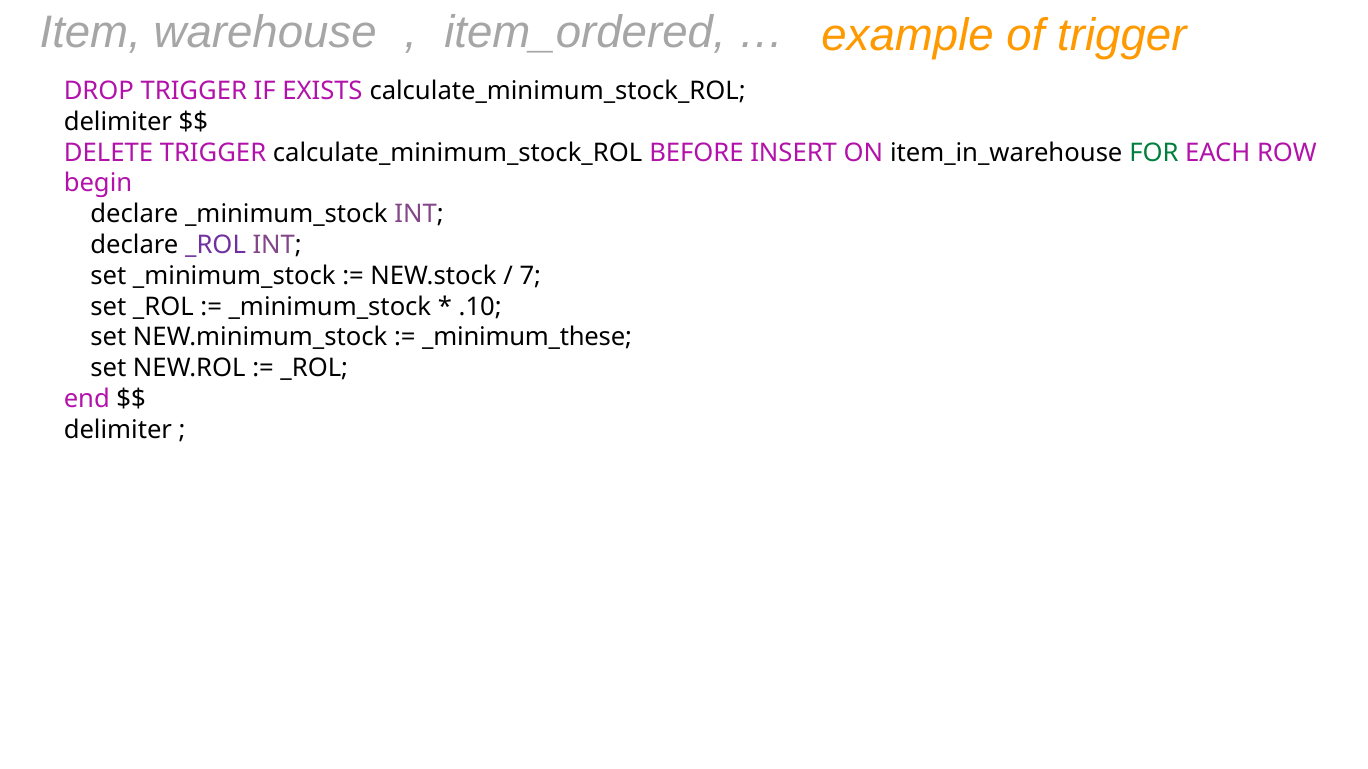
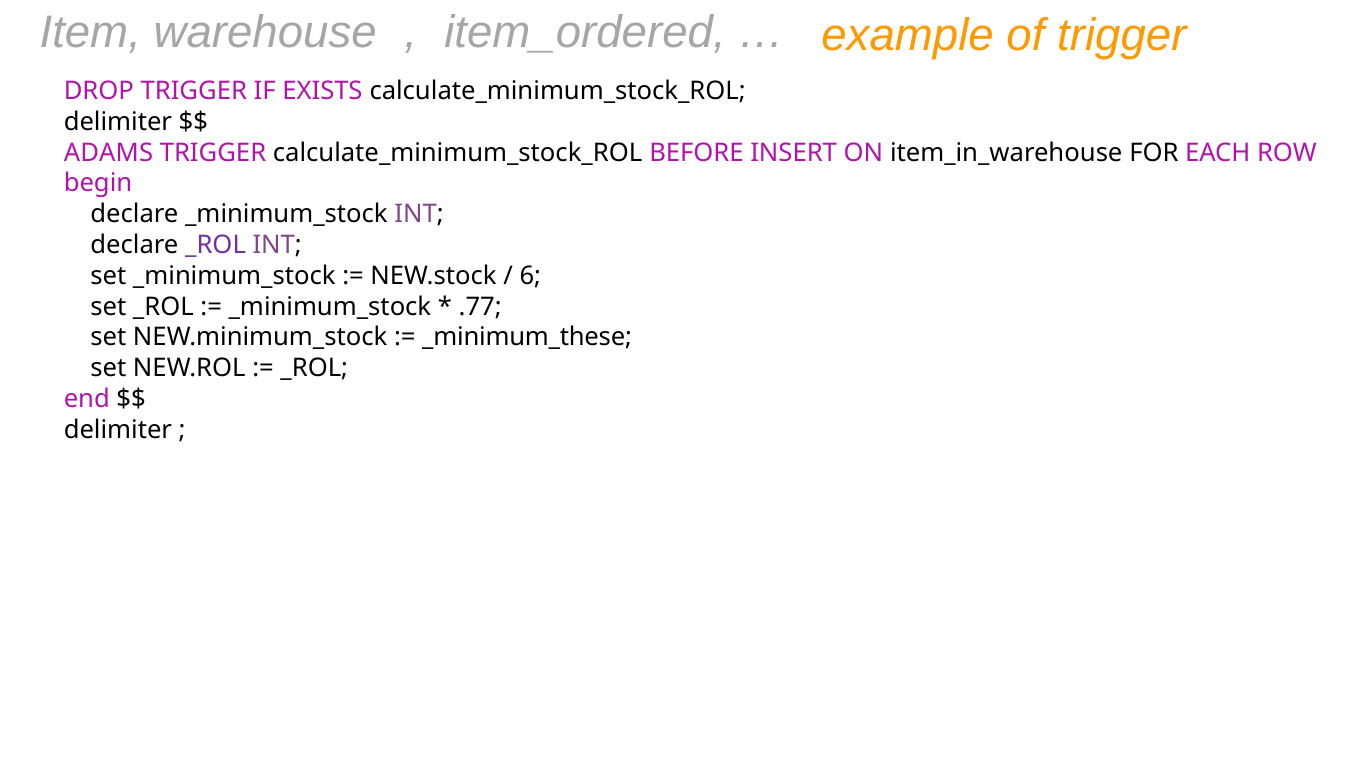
DELETE: DELETE -> ADAMS
FOR colour: green -> black
7: 7 -> 6
.10: .10 -> .77
